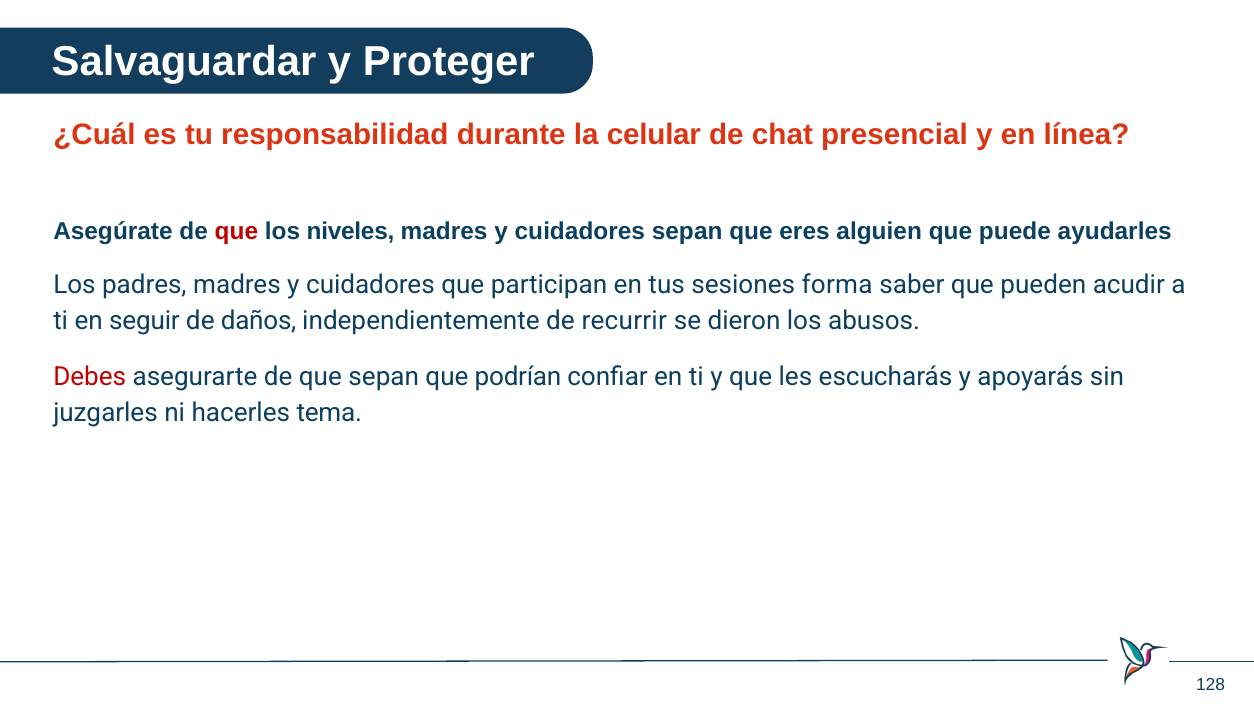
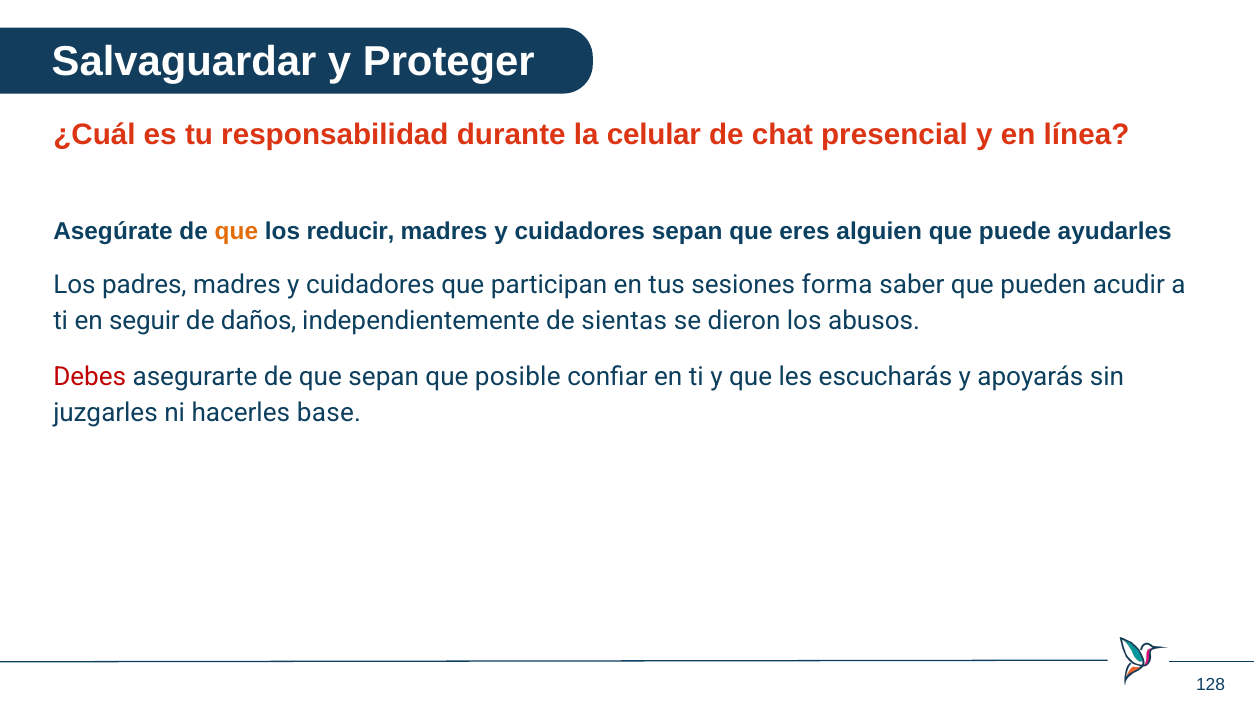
que at (236, 231) colour: red -> orange
niveles: niveles -> reducir
recurrir: recurrir -> sientas
podrían: podrían -> posible
tema: tema -> base
